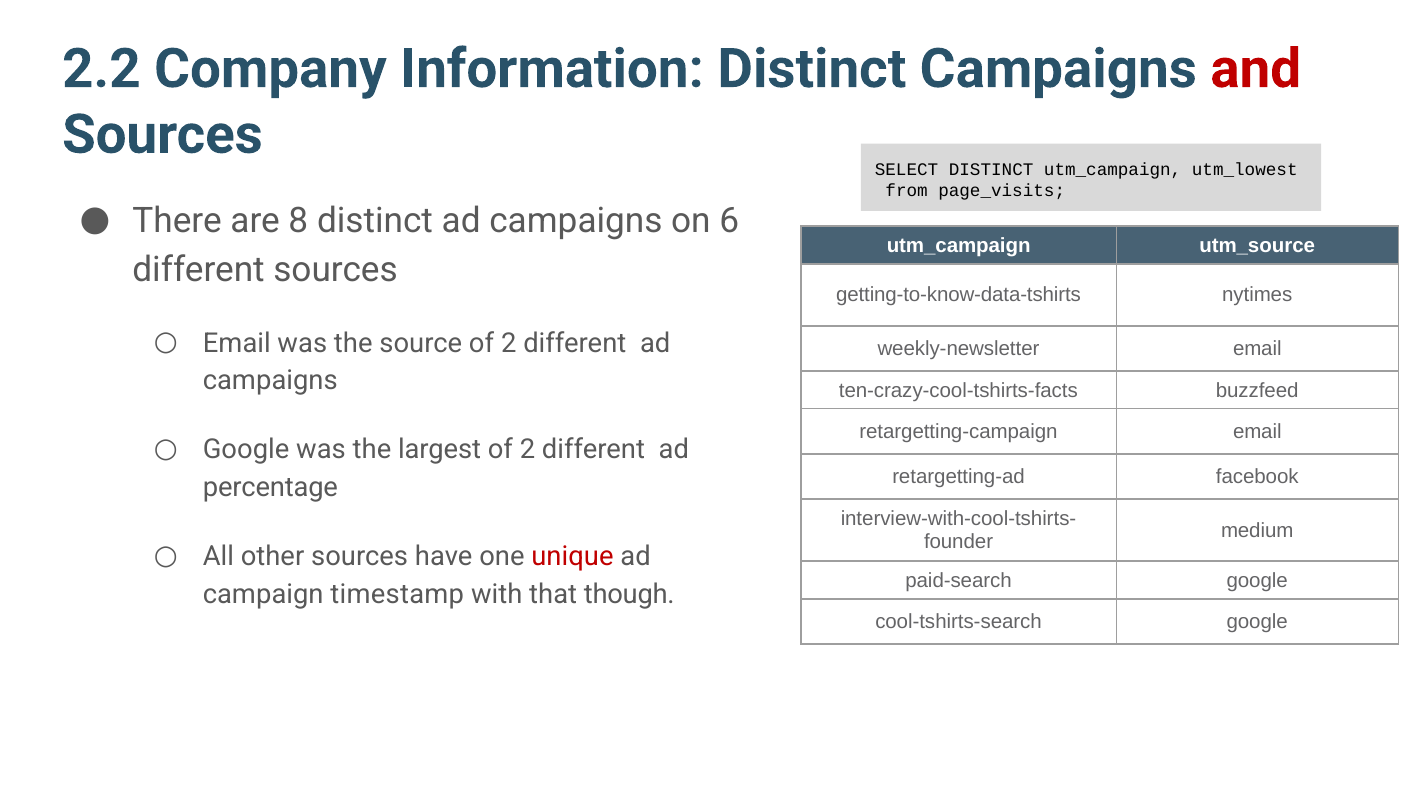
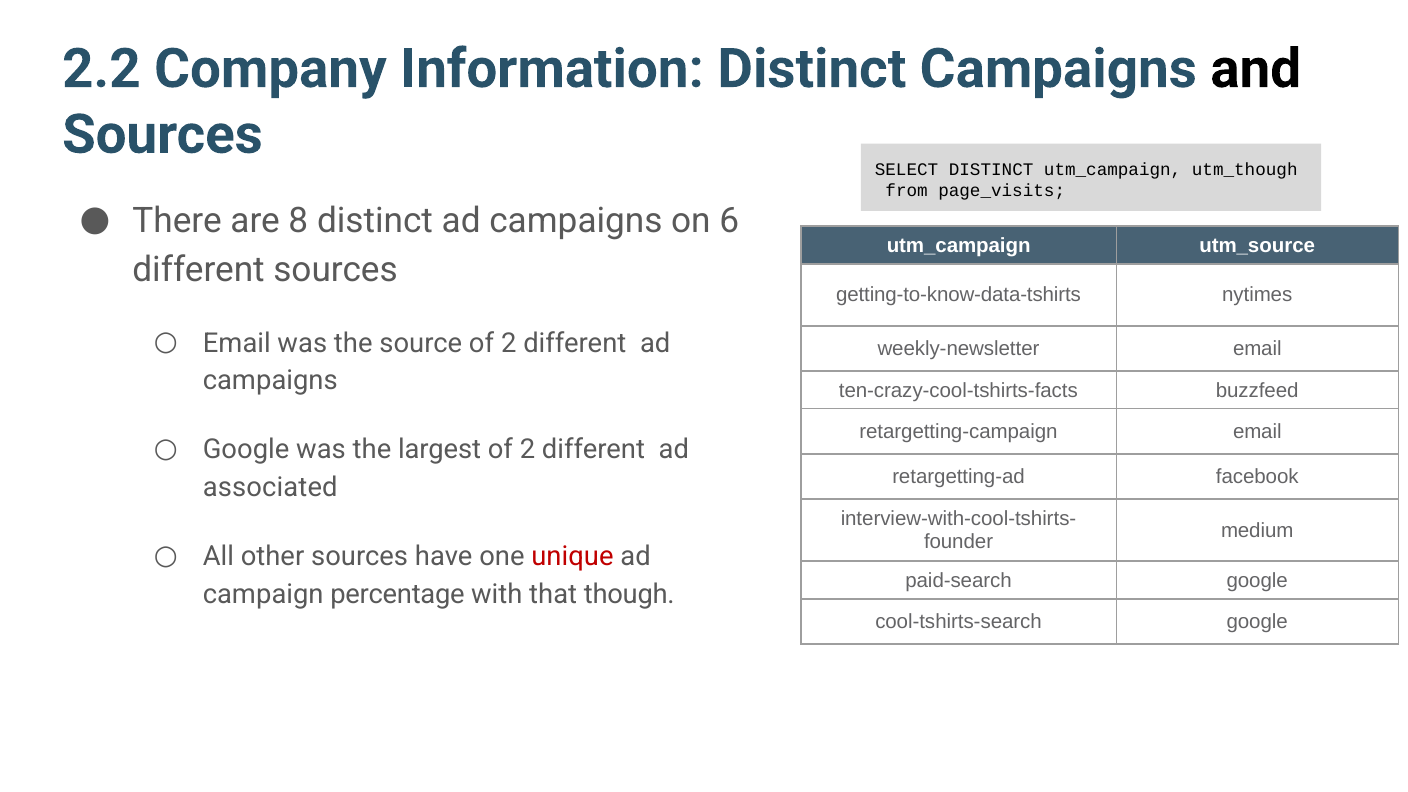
and colour: red -> black
utm_lowest: utm_lowest -> utm_though
percentage: percentage -> associated
timestamp: timestamp -> percentage
